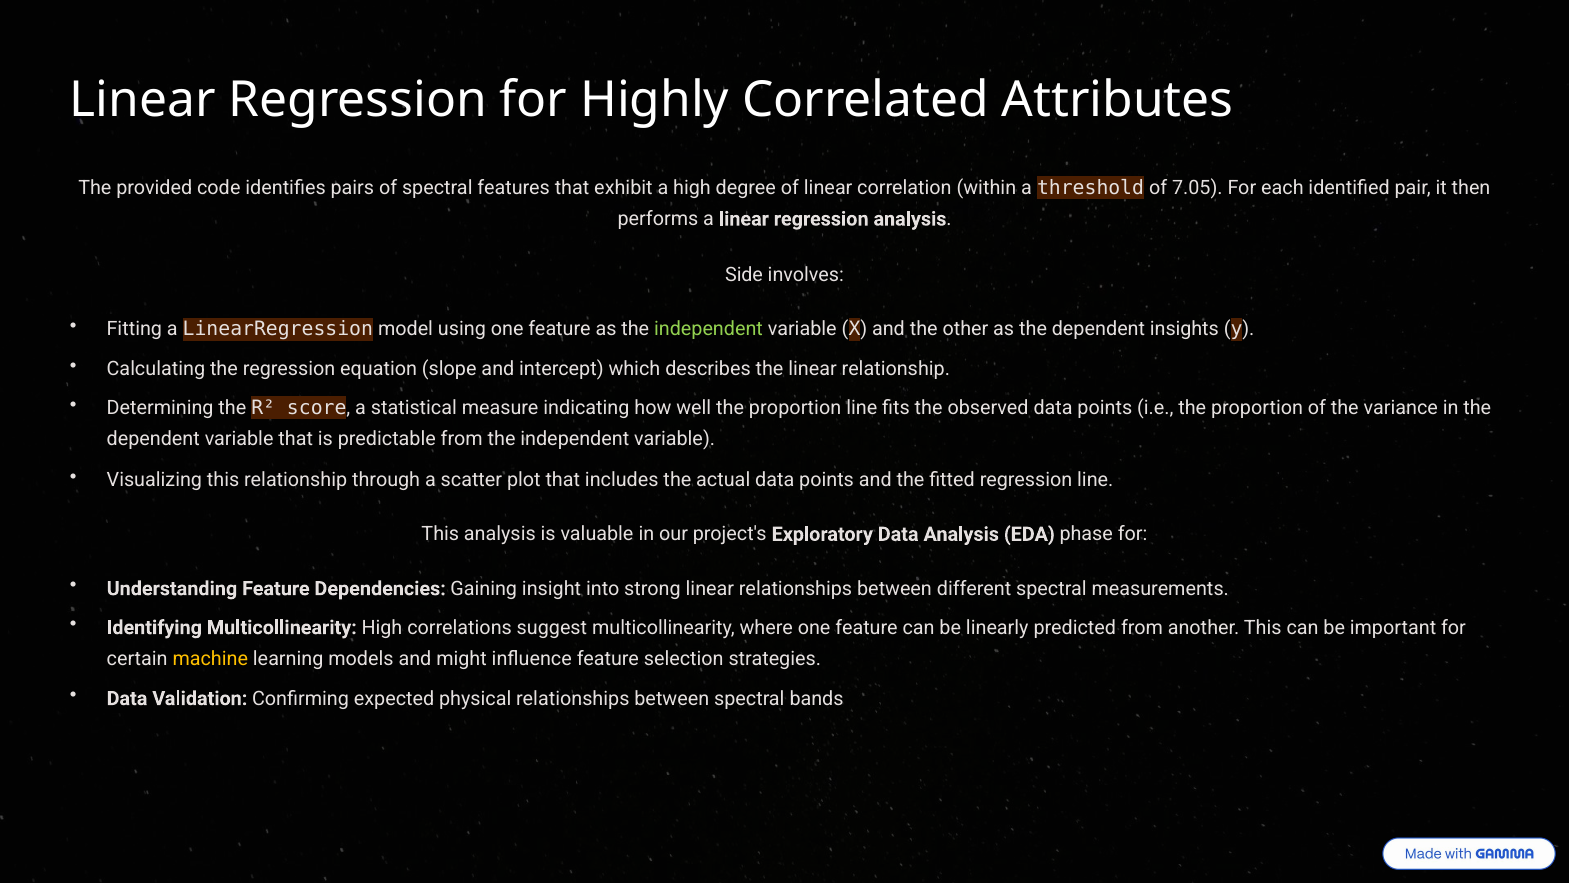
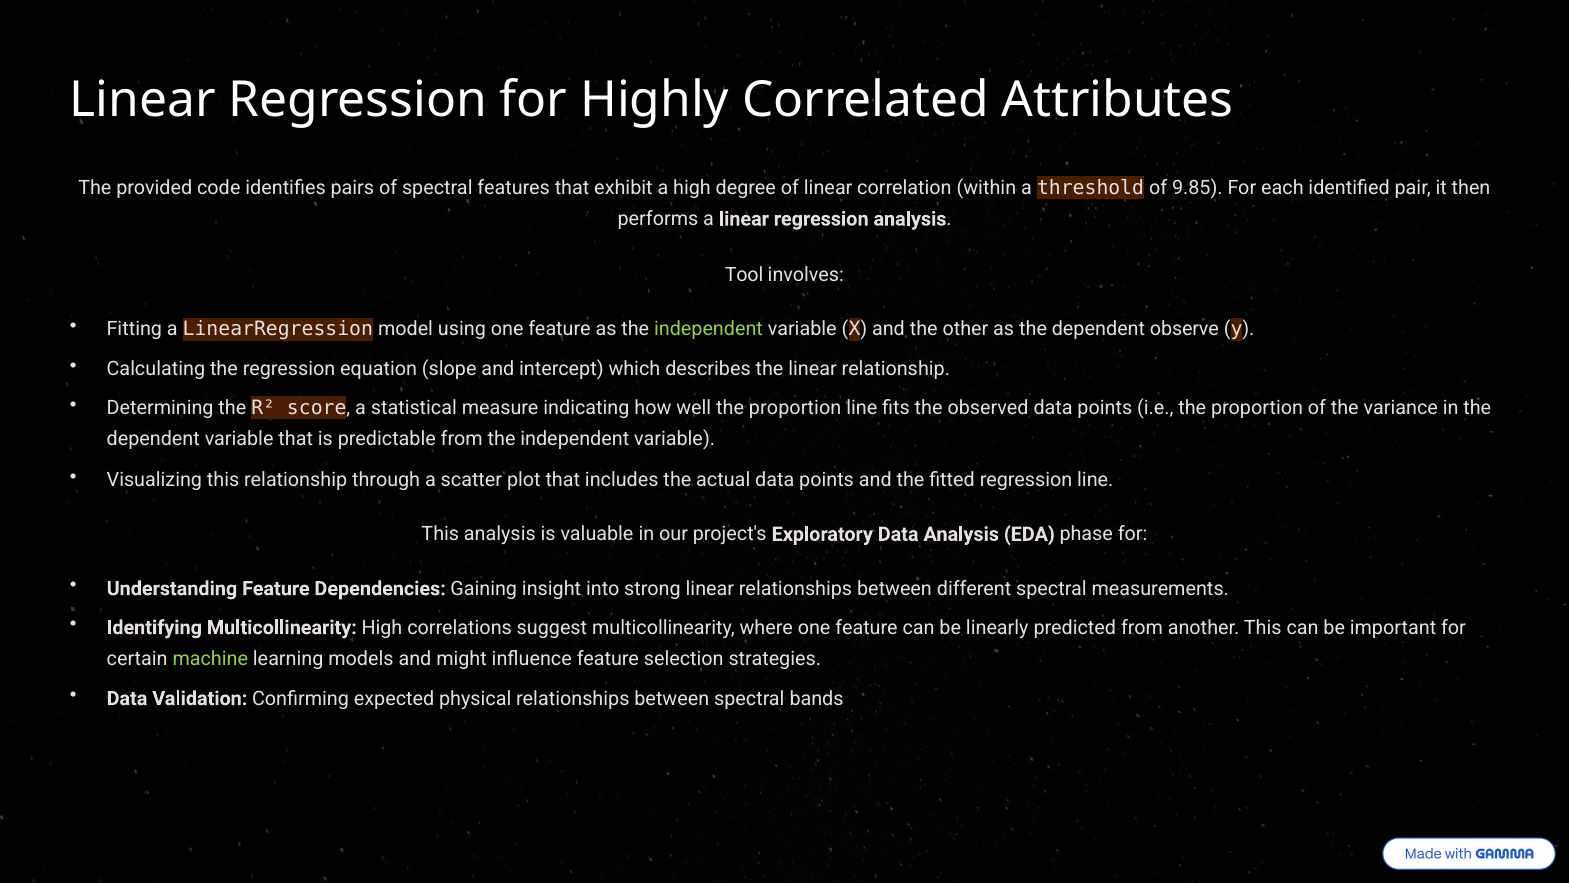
7.05: 7.05 -> 9.85
Side: Side -> Tool
insights: insights -> observe
machine colour: yellow -> light green
